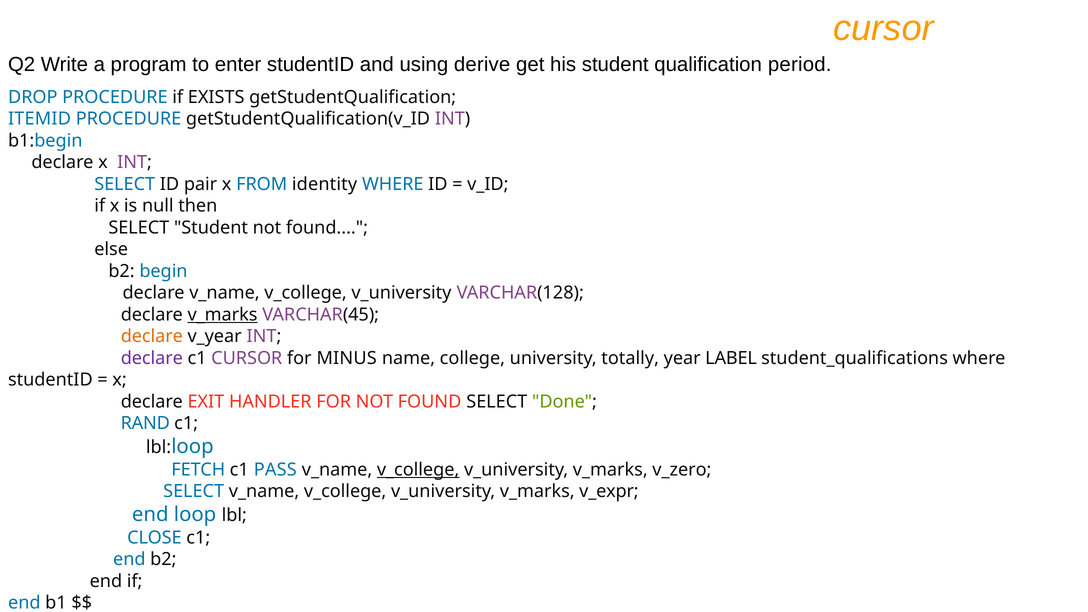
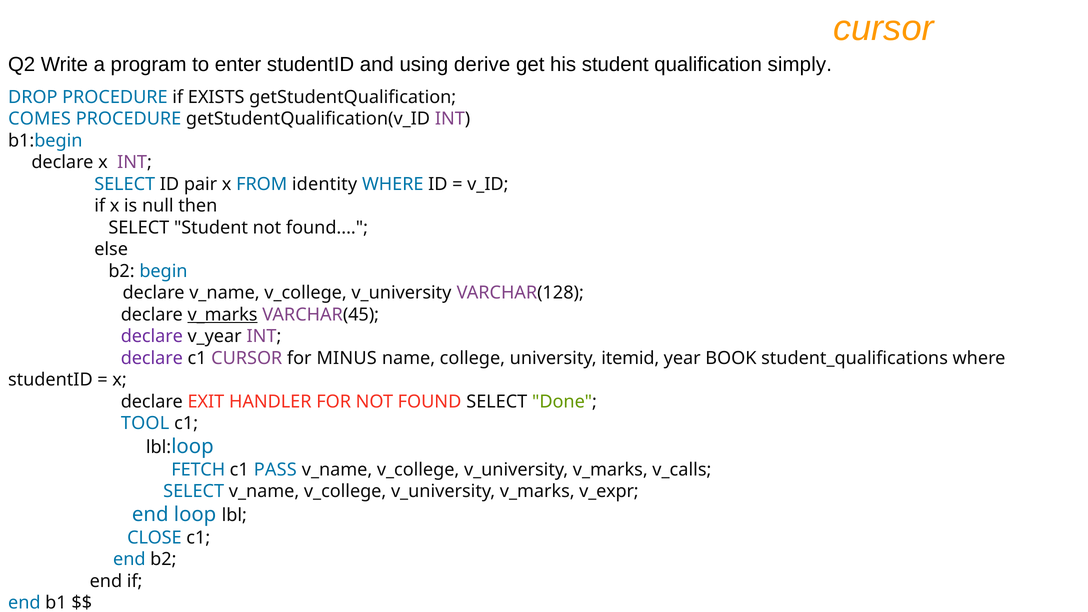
period: period -> simply
ITEMID: ITEMID -> COMES
declare at (152, 336) colour: orange -> purple
totally: totally -> itemid
LABEL: LABEL -> BOOK
RAND: RAND -> TOOL
v_college at (418, 470) underline: present -> none
v_zero: v_zero -> v_calls
